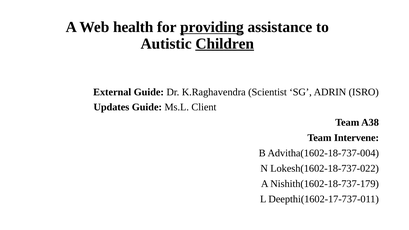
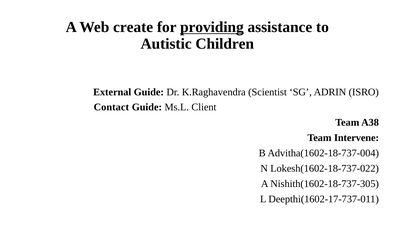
health: health -> create
Children underline: present -> none
Updates: Updates -> Contact
Nishith(1602-18-737-179: Nishith(1602-18-737-179 -> Nishith(1602-18-737-305
